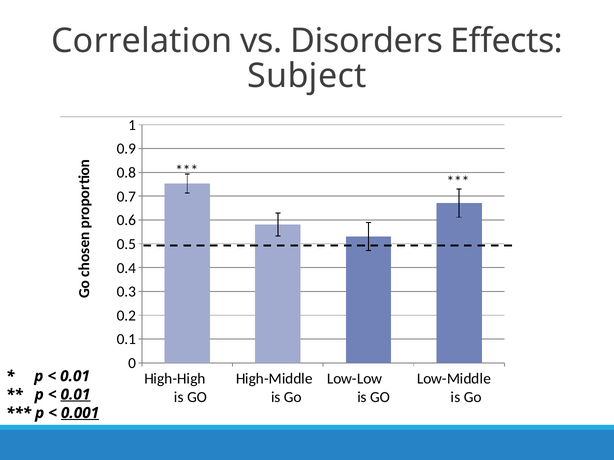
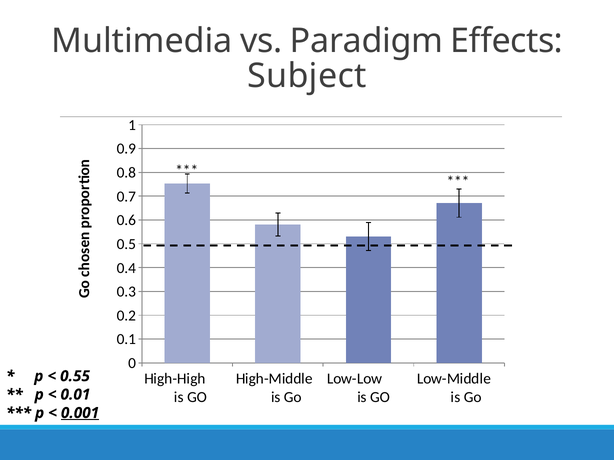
Correlation: Correlation -> Multimedia
Disorders: Disorders -> Paradigm
0.01 at (75, 377): 0.01 -> 0.55
0.01 at (75, 395) underline: present -> none
